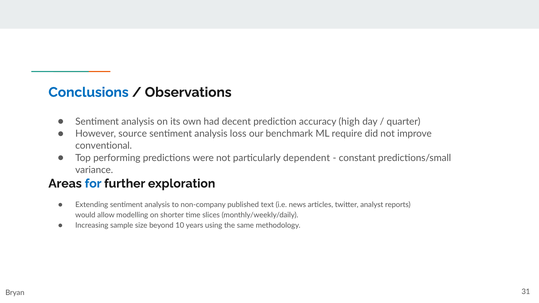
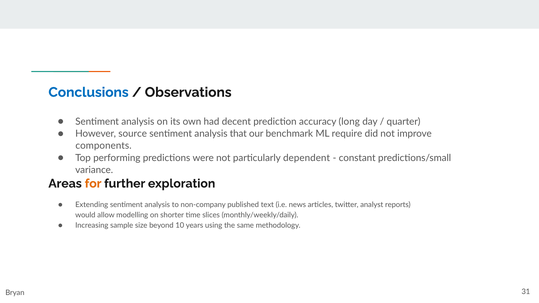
high: high -> long
loss: loss -> that
conventional: conventional -> components
for colour: blue -> orange
